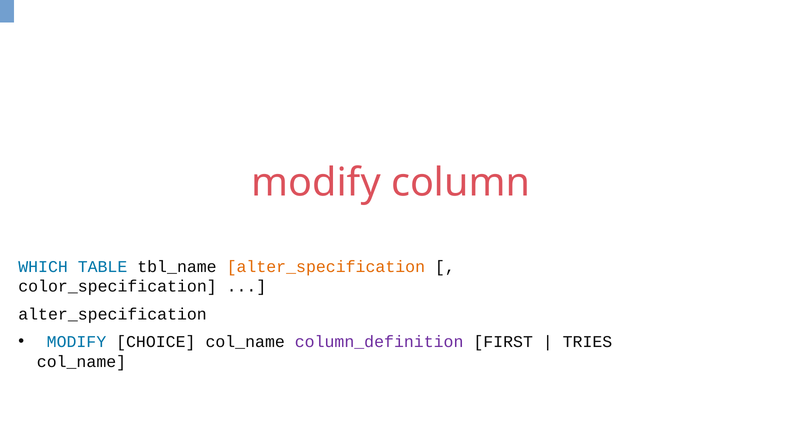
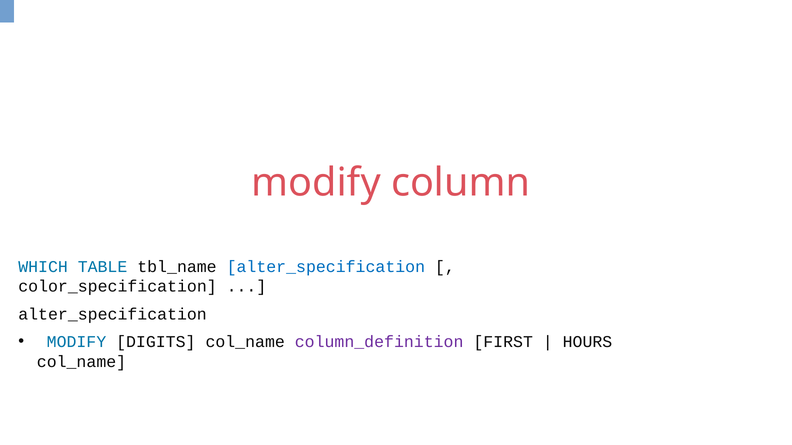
alter_specification at (326, 267) colour: orange -> blue
CHOICE: CHOICE -> DIGITS
TRIES: TRIES -> HOURS
